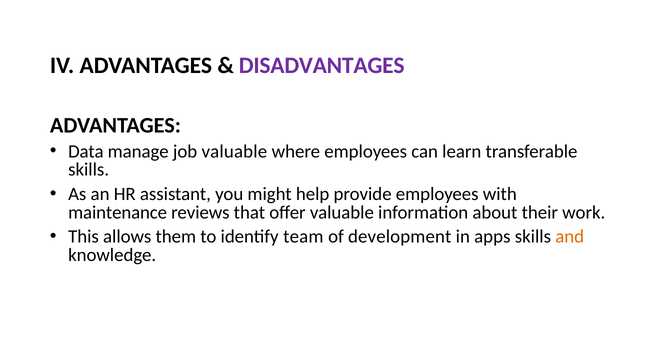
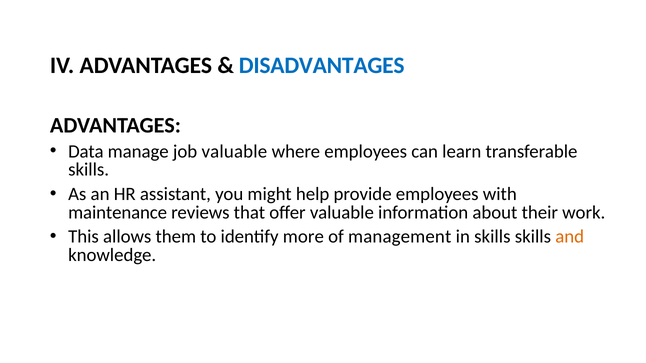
DISADVANTAGES colour: purple -> blue
team: team -> more
development: development -> management
in apps: apps -> skills
